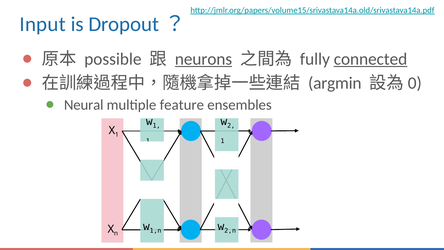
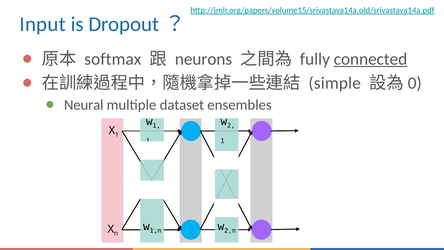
possible: possible -> softmax
neurons underline: present -> none
argmin: argmin -> simple
feature: feature -> dataset
